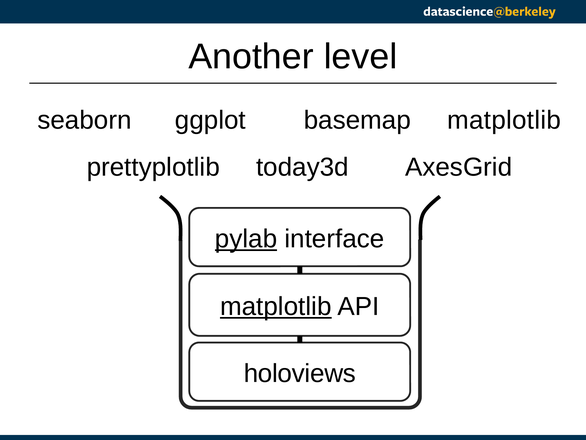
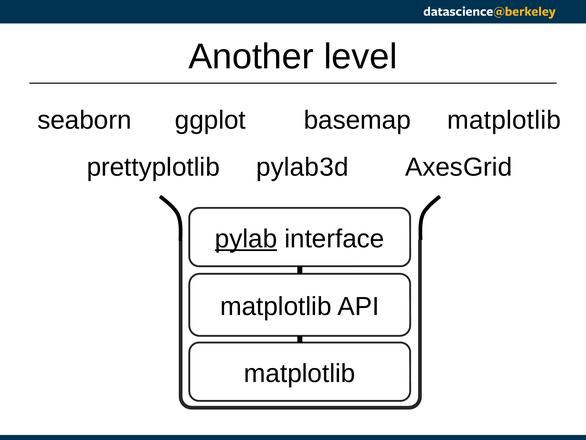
today3d: today3d -> pylab3d
matplotlib at (276, 306) underline: present -> none
holoviews at (300, 373): holoviews -> matplotlib
